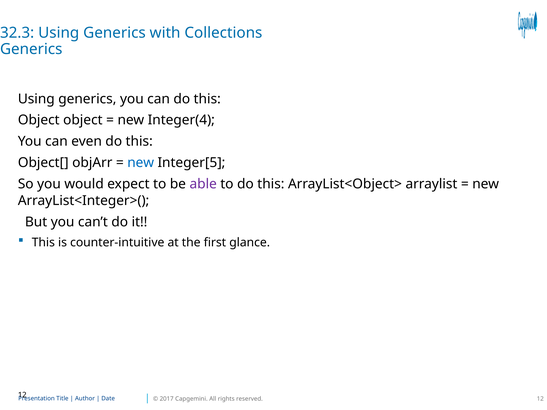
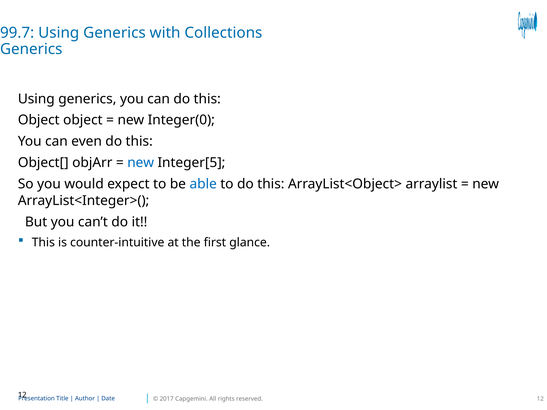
32.3: 32.3 -> 99.7
Integer(4: Integer(4 -> Integer(0
able colour: purple -> blue
